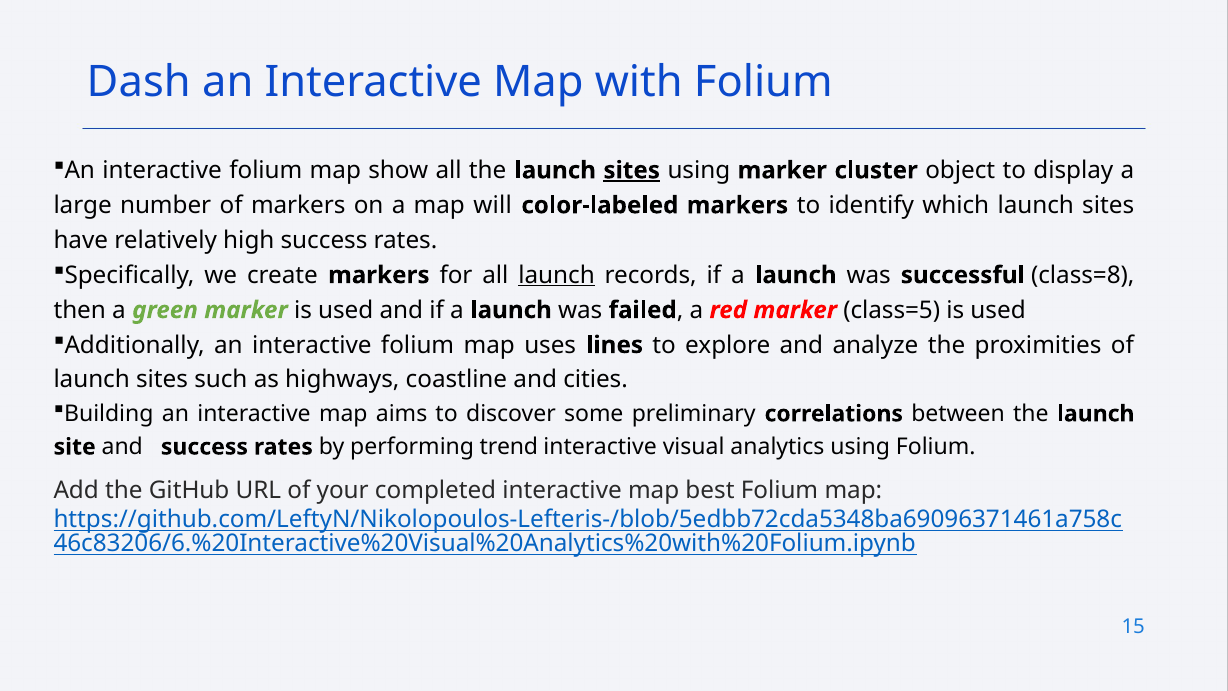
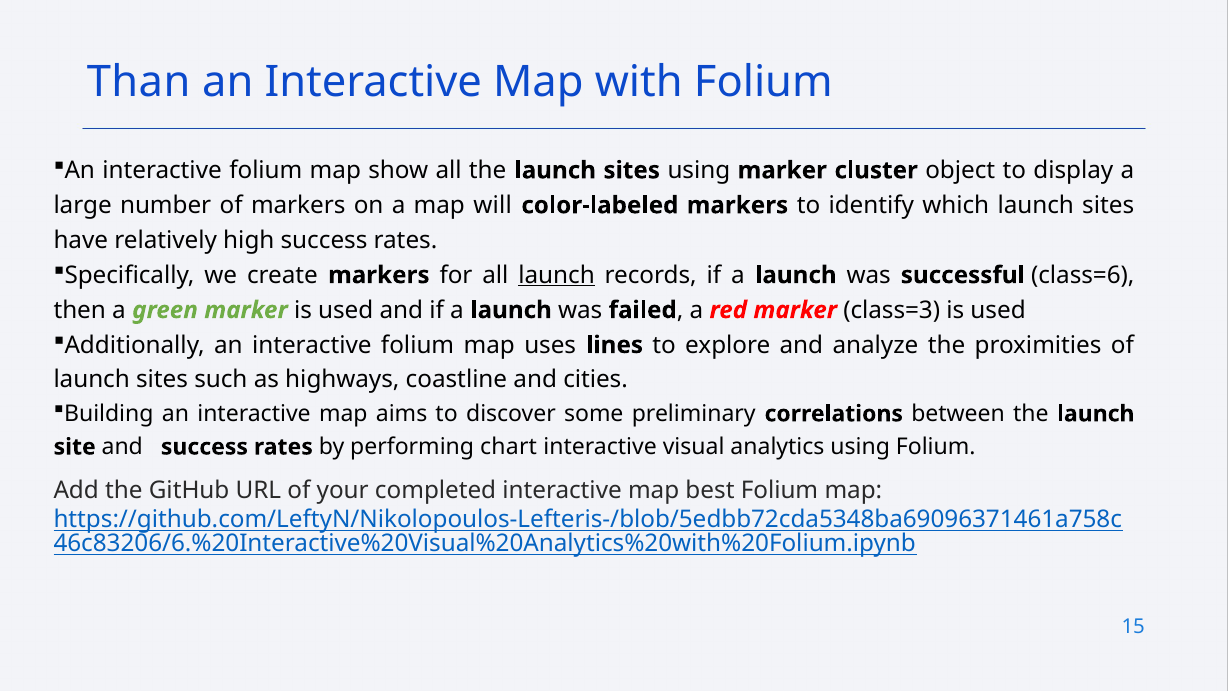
Dash: Dash -> Than
sites at (632, 170) underline: present -> none
class=8: class=8 -> class=6
class=5: class=5 -> class=3
trend: trend -> chart
